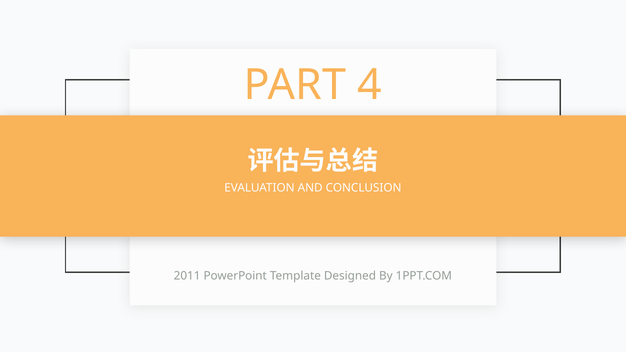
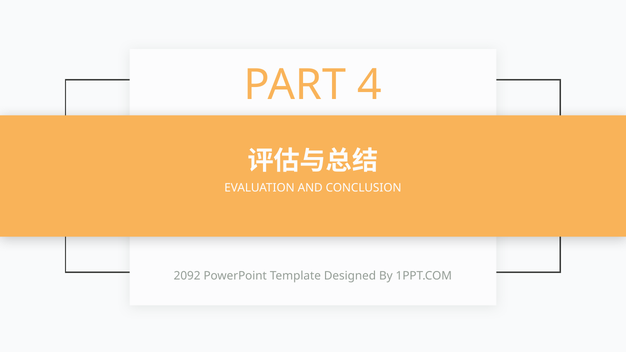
2011: 2011 -> 2092
